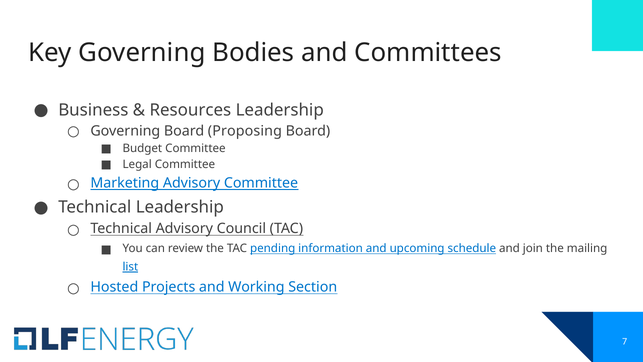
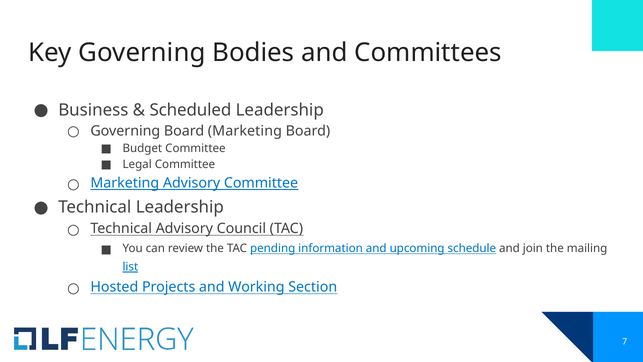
Resources: Resources -> Scheduled
Board Proposing: Proposing -> Marketing
